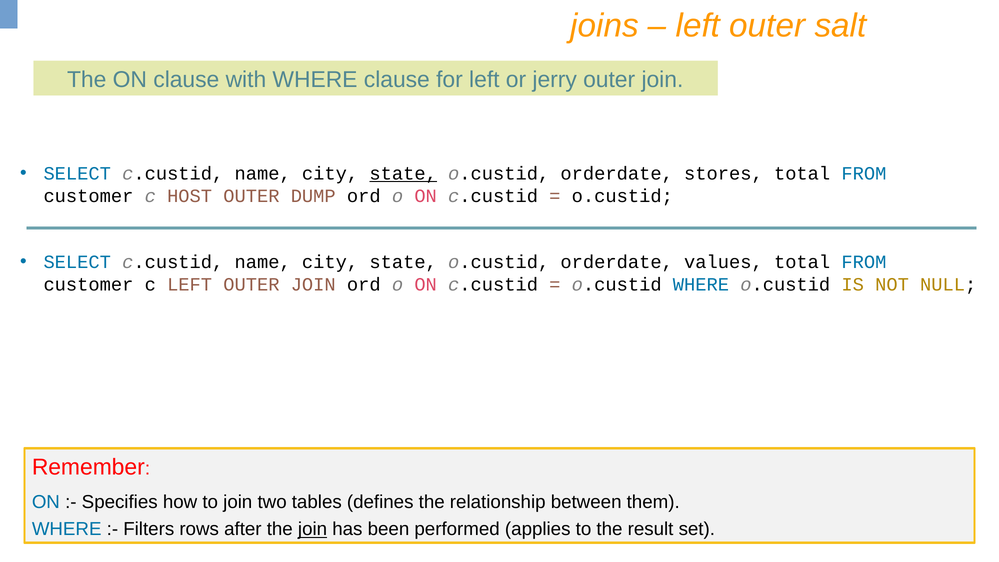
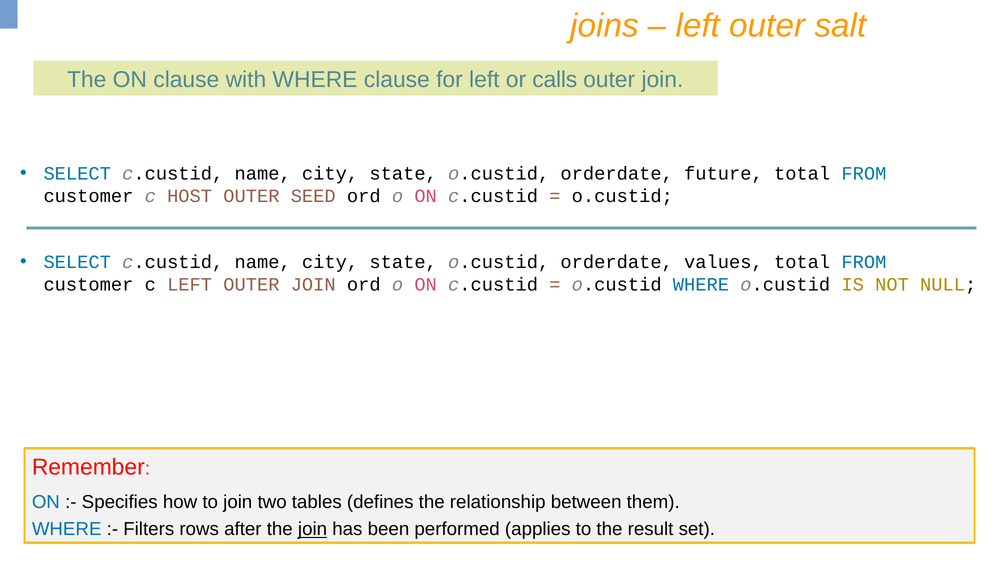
jerry: jerry -> calls
state at (403, 173) underline: present -> none
stores: stores -> future
DUMP: DUMP -> SEED
